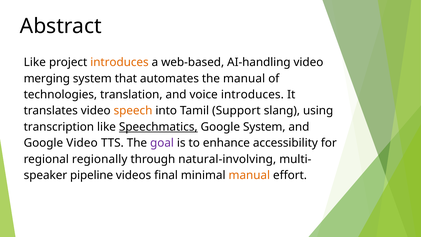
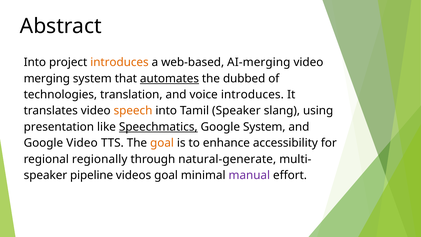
Like at (35, 62): Like -> Into
AI-handling: AI-handling -> AI-merging
automates underline: none -> present
the manual: manual -> dubbed
Tamil Support: Support -> Speaker
transcription: transcription -> presentation
goal at (162, 143) colour: purple -> orange
natural-involving: natural-involving -> natural-generate
videos final: final -> goal
manual at (249, 175) colour: orange -> purple
